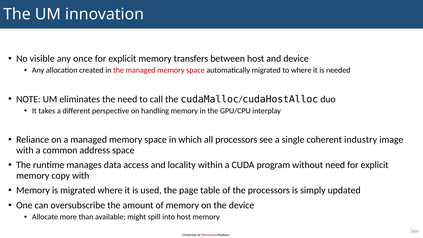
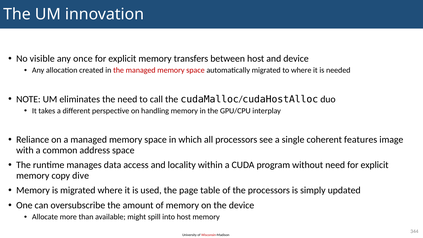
industry: industry -> features
copy with: with -> dive
